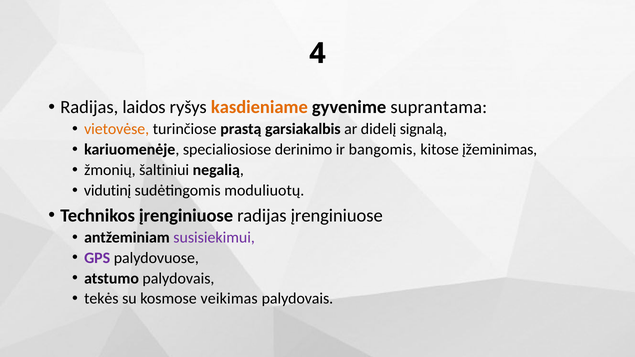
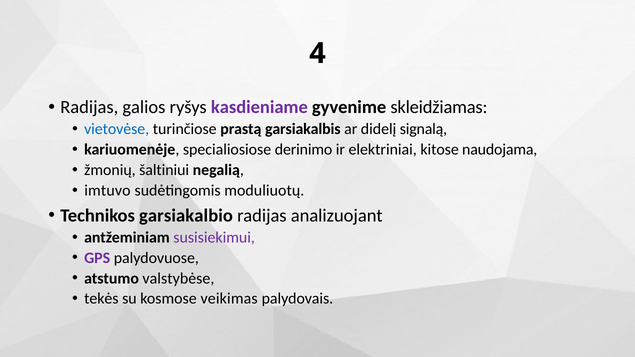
laidos: laidos -> galios
kasdieniame colour: orange -> purple
suprantama: suprantama -> skleidžiamas
vietovėse colour: orange -> blue
bangomis: bangomis -> elektriniai
įžeminimas: įžeminimas -> naudojama
vidutinį: vidutinį -> imtuvo
Technikos įrenginiuose: įrenginiuose -> garsiakalbio
radijas įrenginiuose: įrenginiuose -> analizuojant
atstumo palydovais: palydovais -> valstybėse
